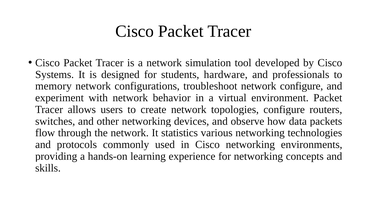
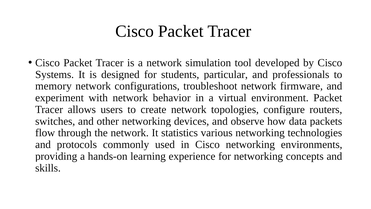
hardware: hardware -> particular
network configure: configure -> firmware
